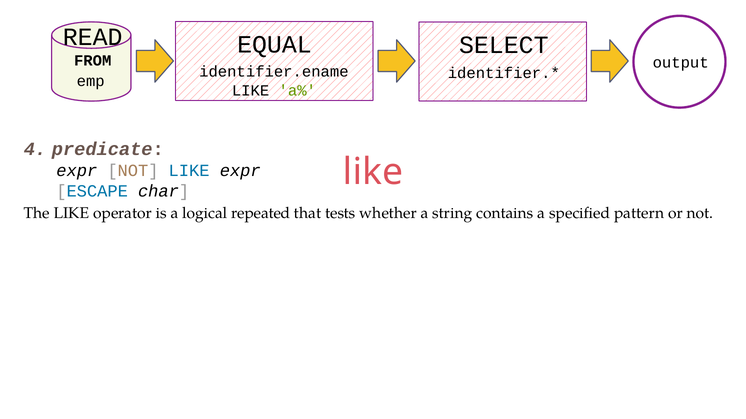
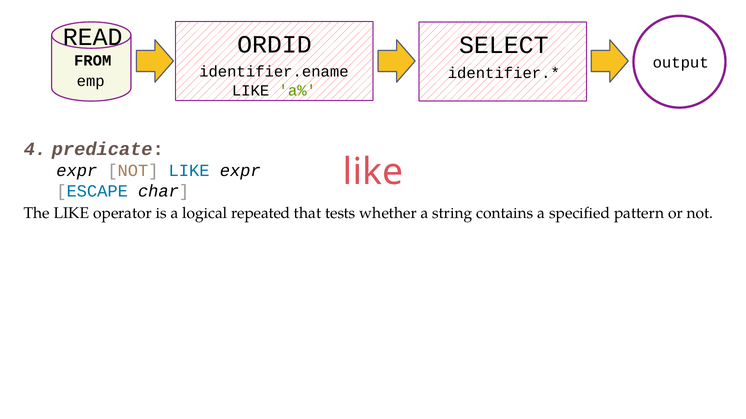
EQUAL: EQUAL -> ORDID
